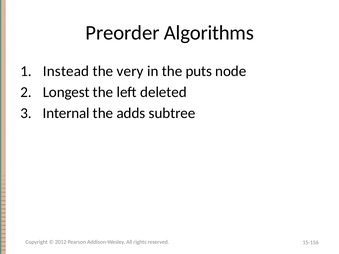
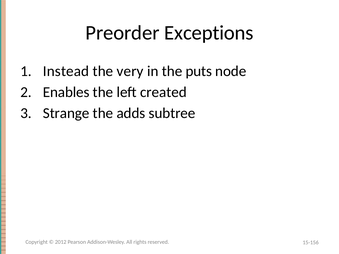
Algorithms: Algorithms -> Exceptions
Longest: Longest -> Enables
deleted: deleted -> created
Internal: Internal -> Strange
